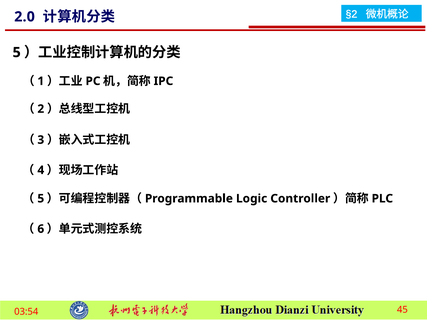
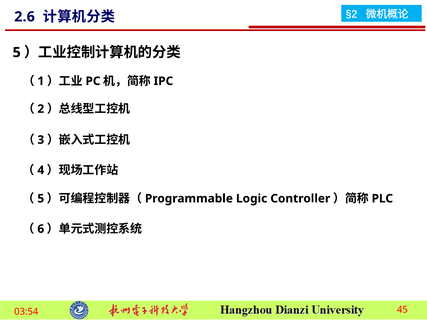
2.0: 2.0 -> 2.6
